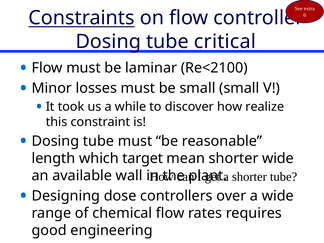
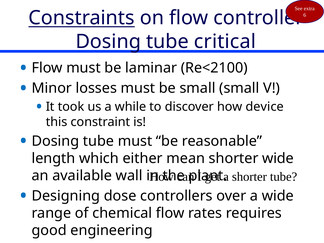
realize: realize -> device
target: target -> either
